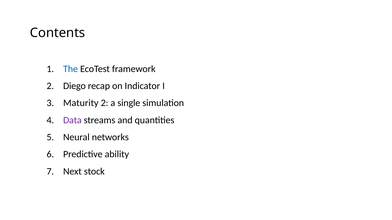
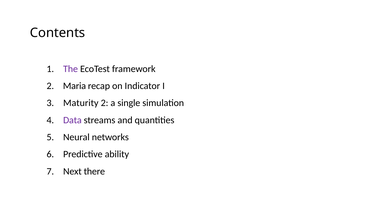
The colour: blue -> purple
Diego: Diego -> Maria
stock: stock -> there
